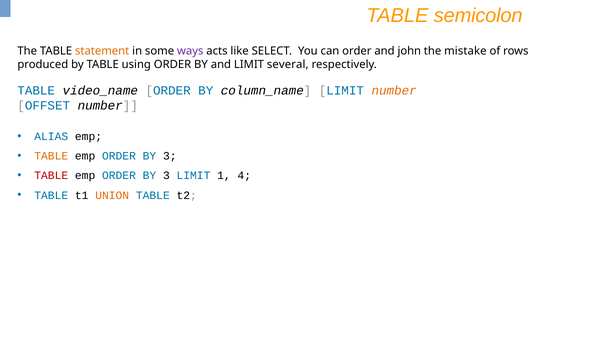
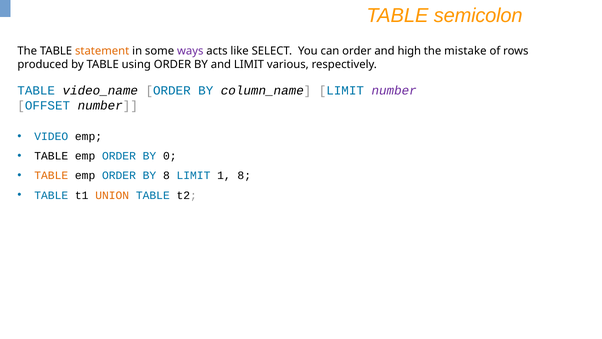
john: john -> high
several: several -> various
number at (394, 91) colour: orange -> purple
ALIAS: ALIAS -> VIDEO
TABLE at (51, 156) colour: orange -> black
3 at (170, 156): 3 -> 0
TABLE at (51, 176) colour: red -> orange
3 at (166, 176): 3 -> 8
1 4: 4 -> 8
